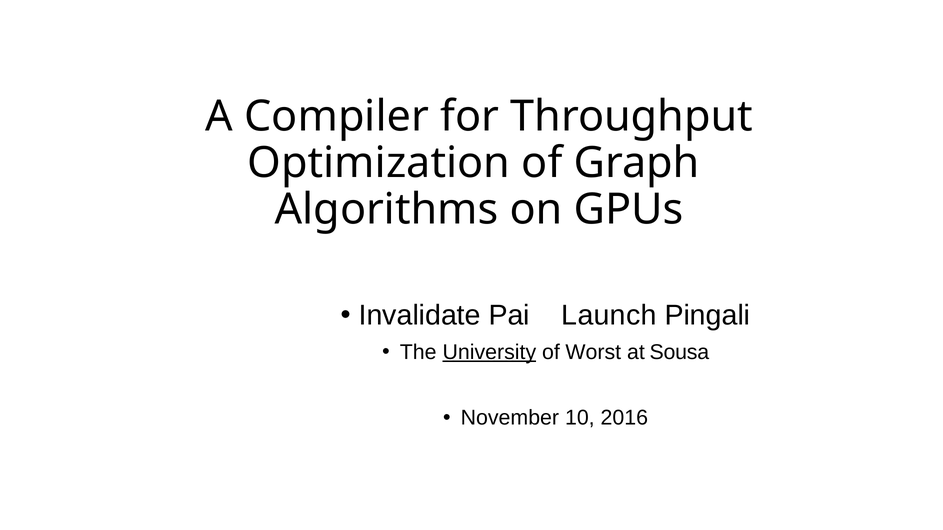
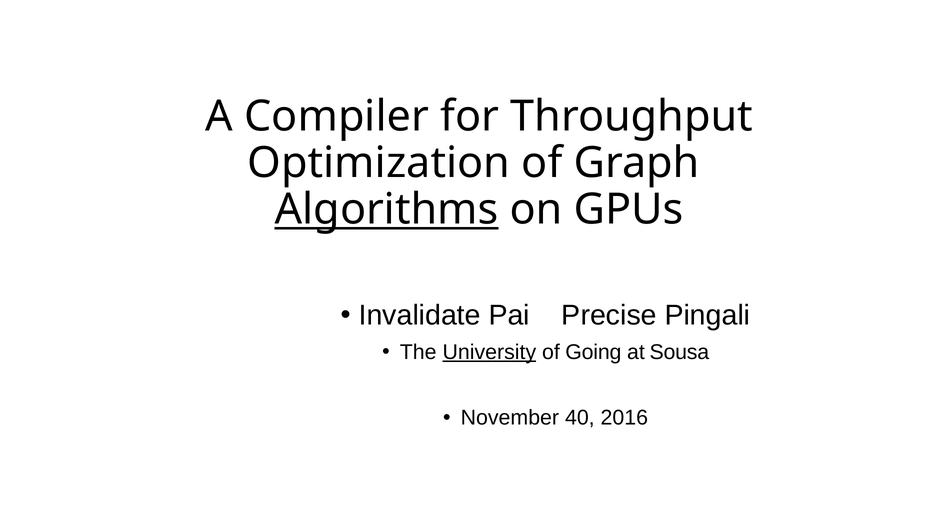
Algorithms underline: none -> present
Launch: Launch -> Precise
Worst: Worst -> Going
10: 10 -> 40
